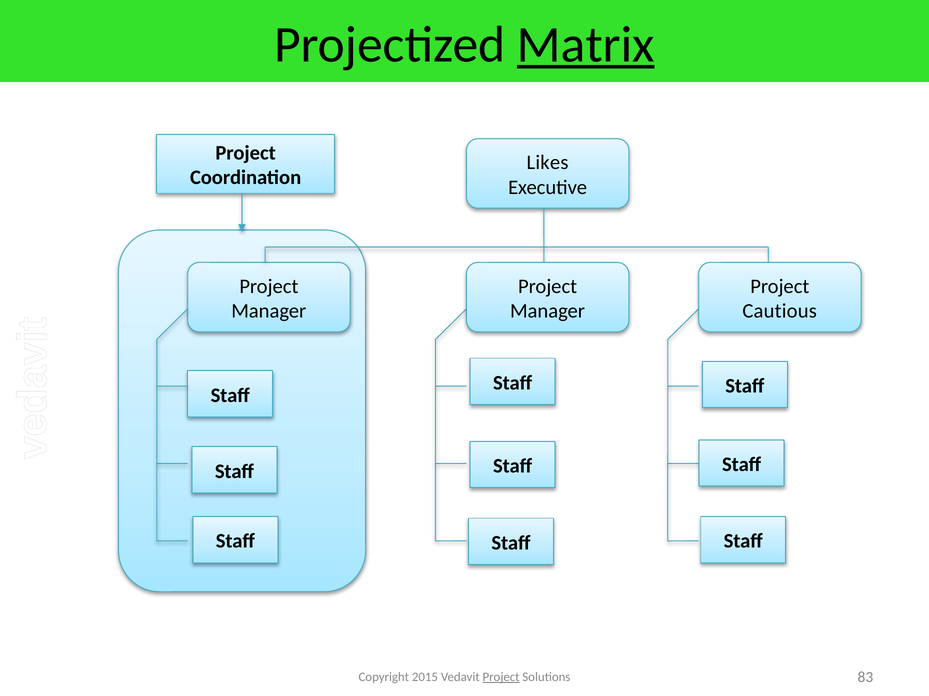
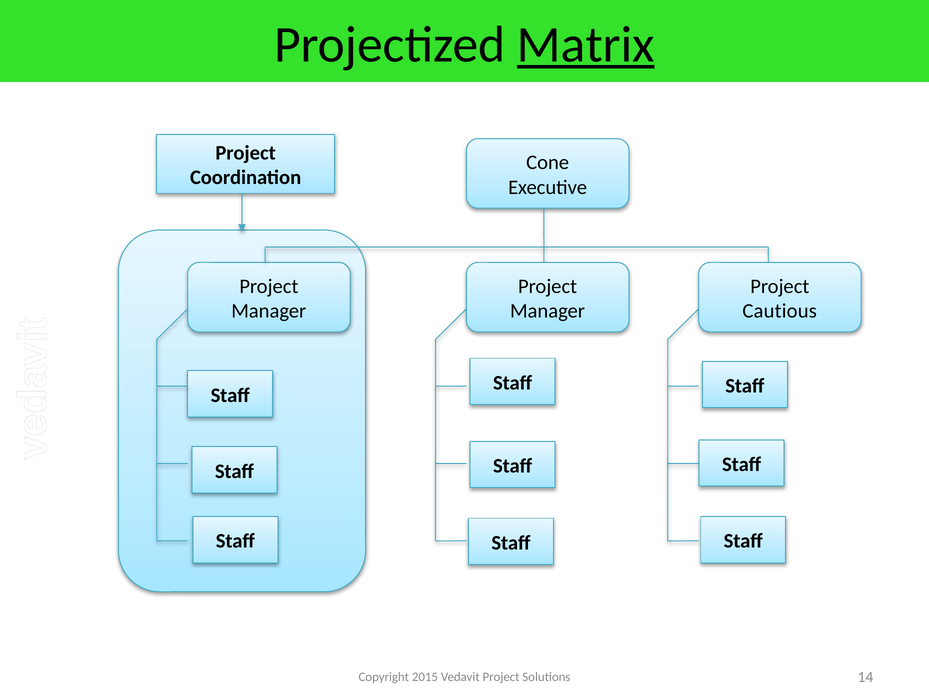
Likes: Likes -> Cone
Project at (501, 678) underline: present -> none
83: 83 -> 14
